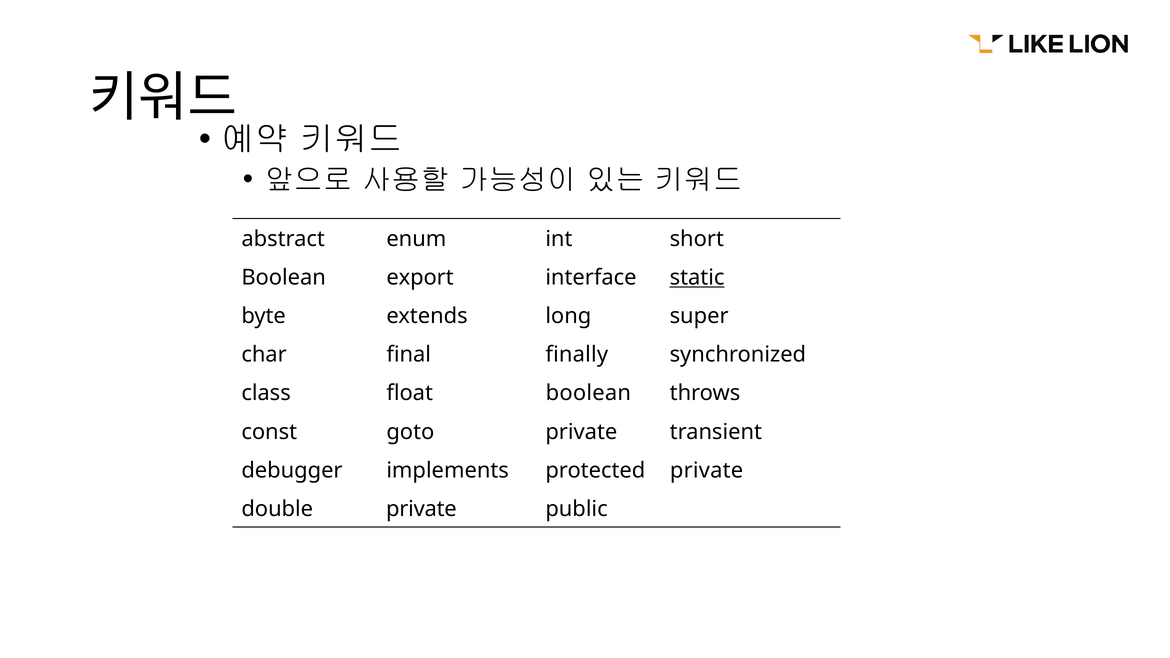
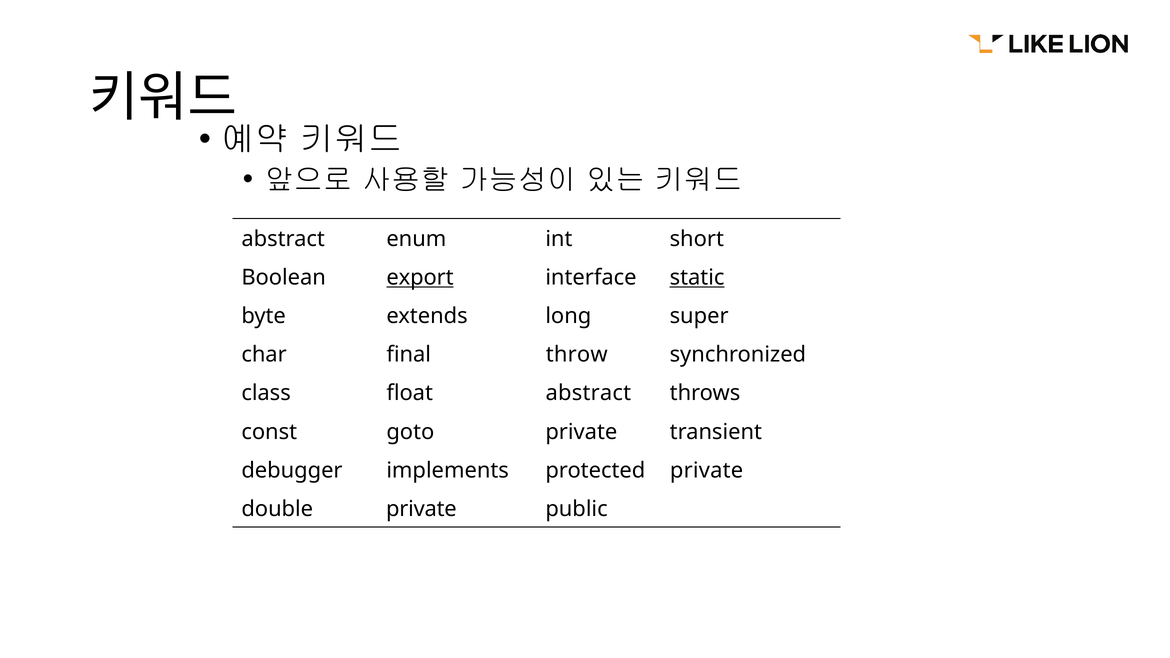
export underline: none -> present
finally: finally -> throw
float boolean: boolean -> abstract
